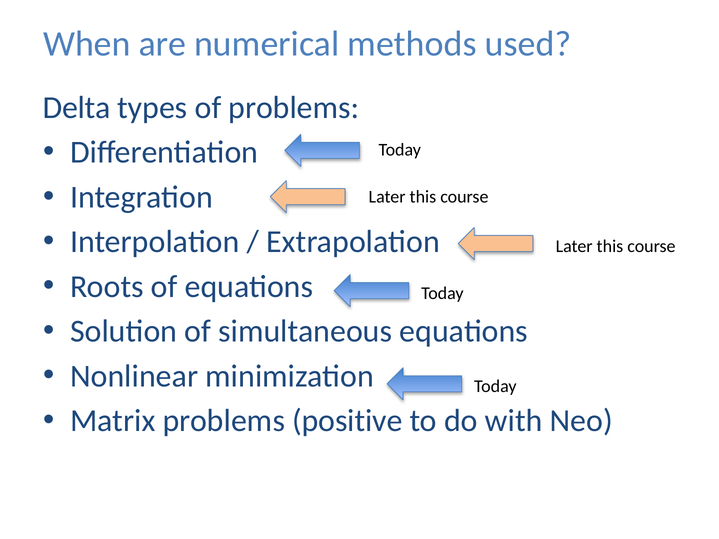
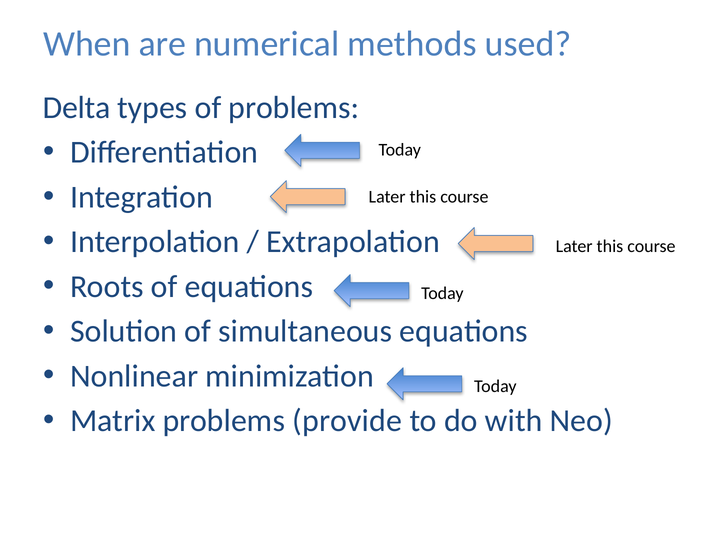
positive: positive -> provide
